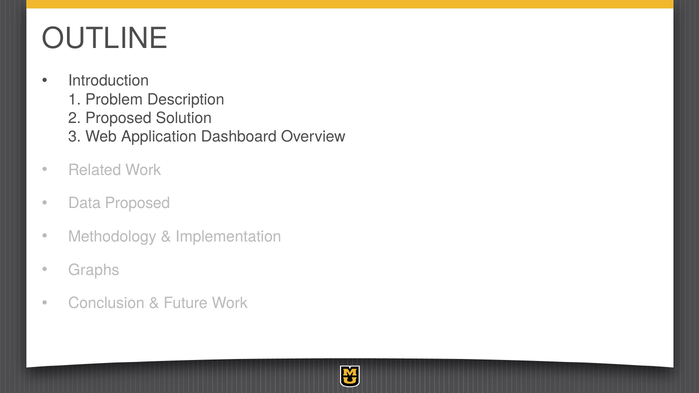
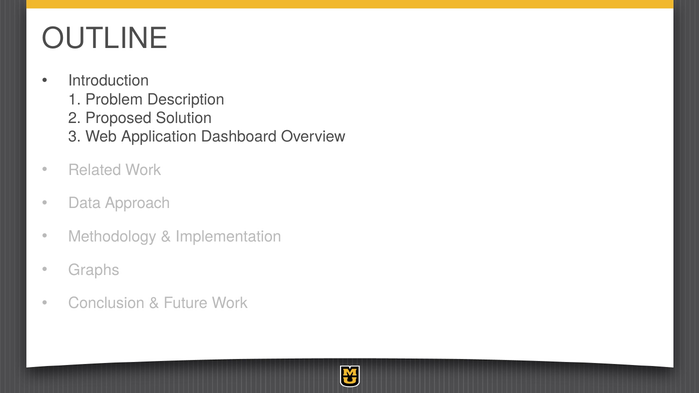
Data Proposed: Proposed -> Approach
